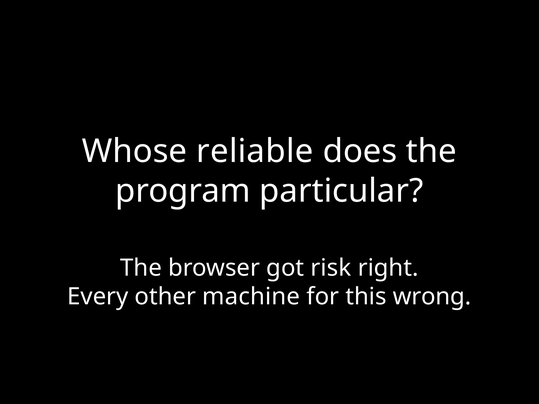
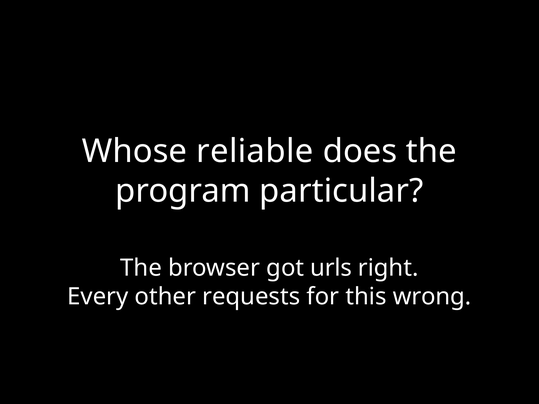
risk: risk -> urls
machine: machine -> requests
